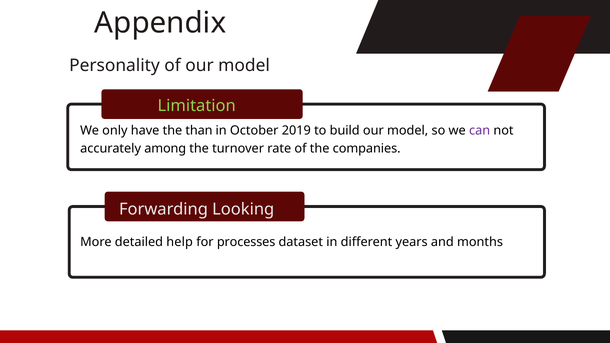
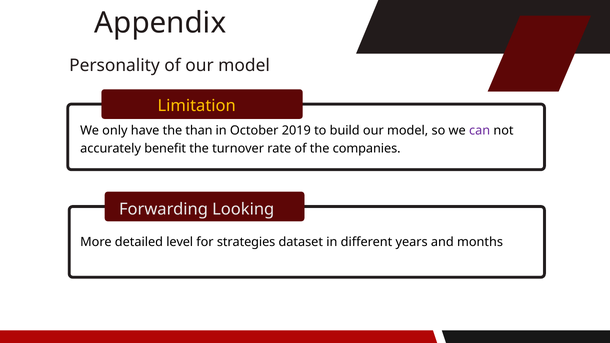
Limitation colour: light green -> yellow
among: among -> benefit
help: help -> level
processes: processes -> strategies
